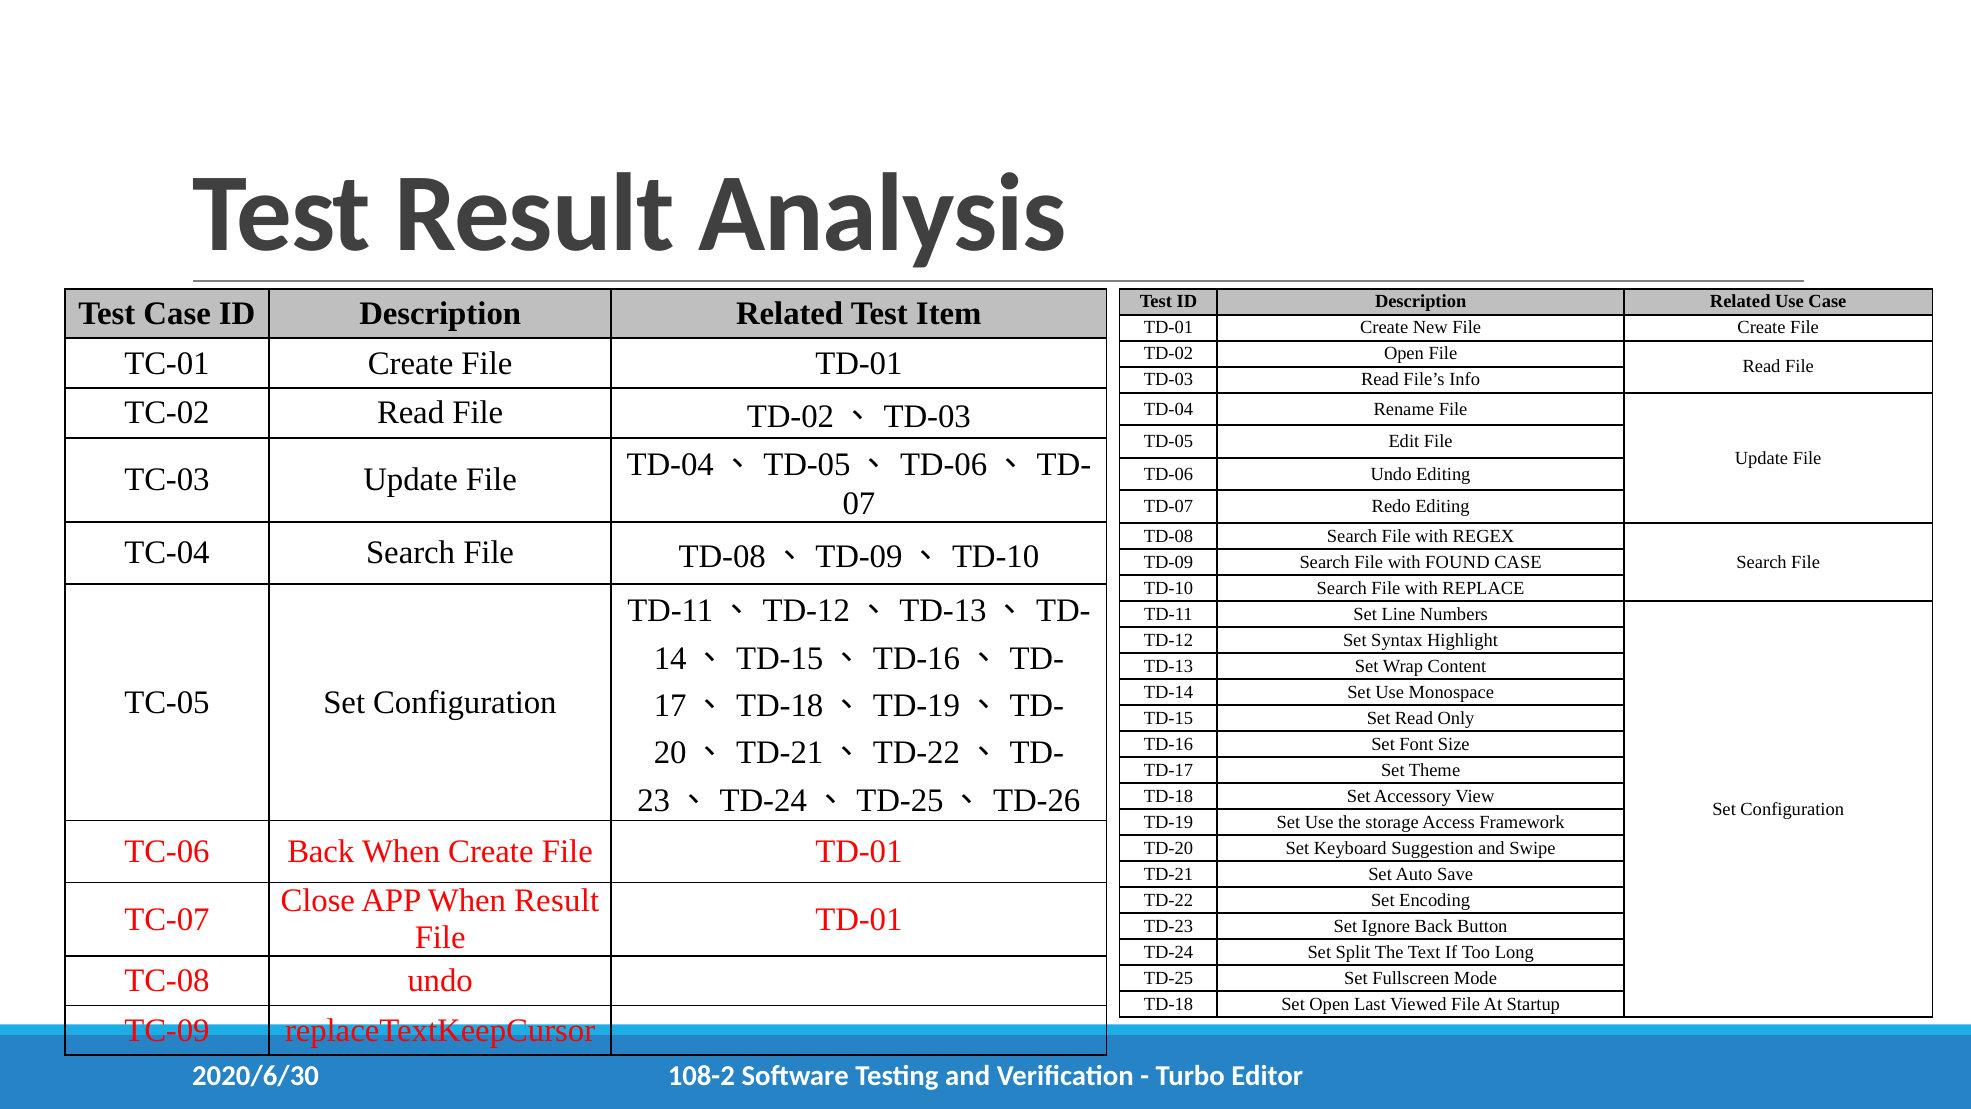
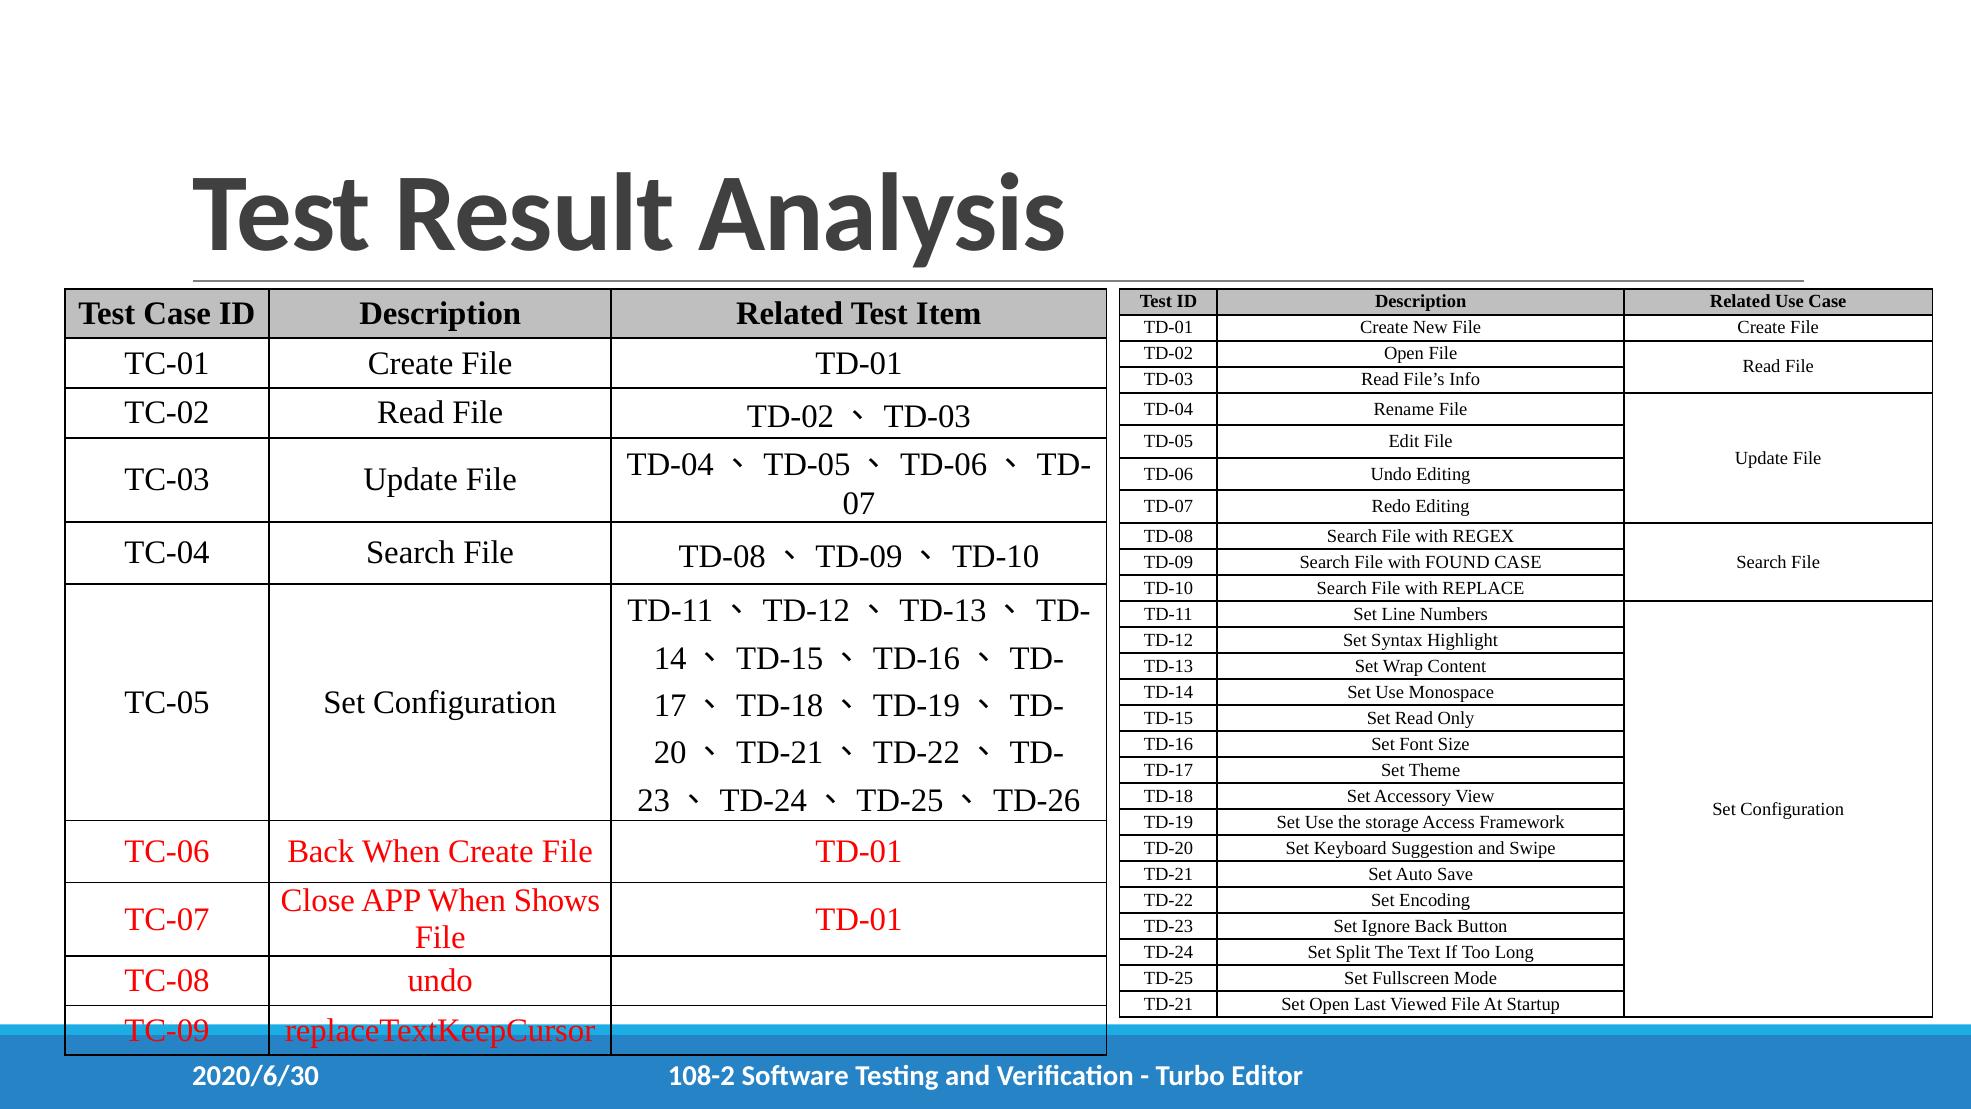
When Result: Result -> Shows
TD-18 at (1169, 1004): TD-18 -> TD-21
